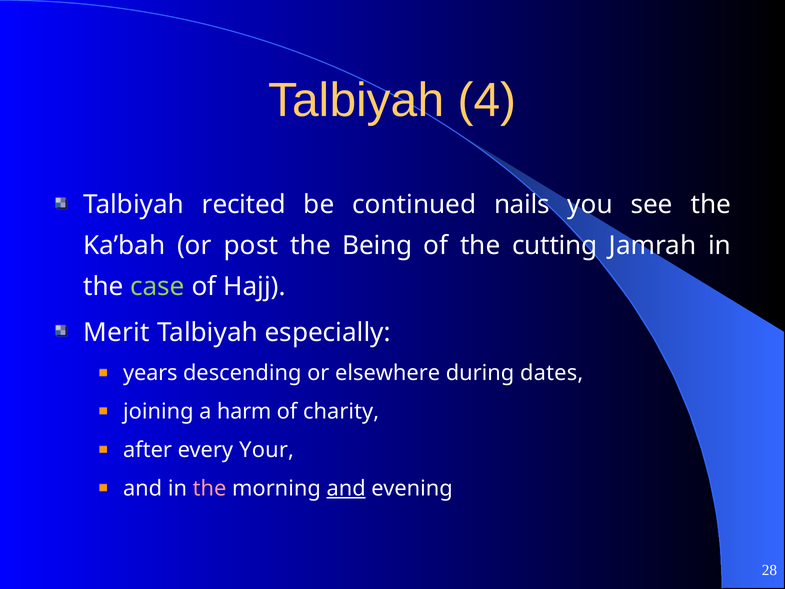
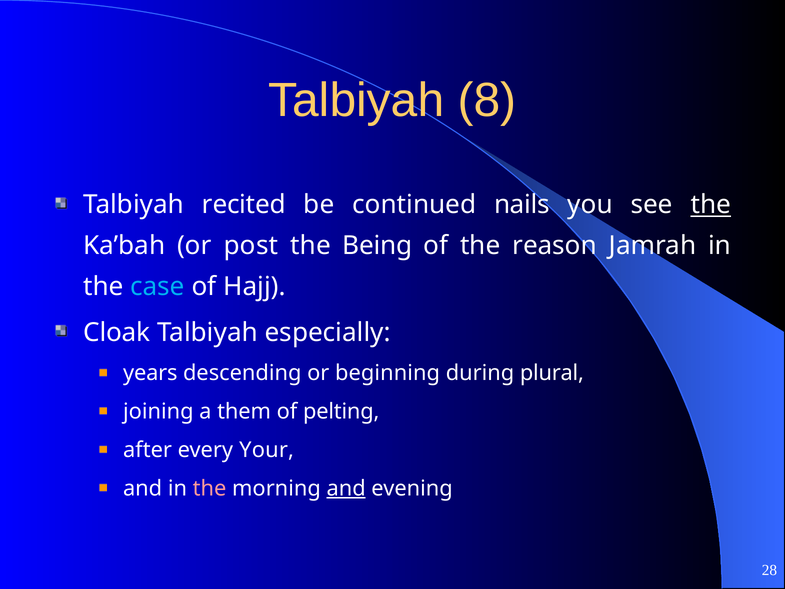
4: 4 -> 8
the at (711, 205) underline: none -> present
cutting: cutting -> reason
case colour: light green -> light blue
Merit: Merit -> Cloak
elsewhere: elsewhere -> beginning
dates: dates -> plural
harm: harm -> them
charity: charity -> pelting
